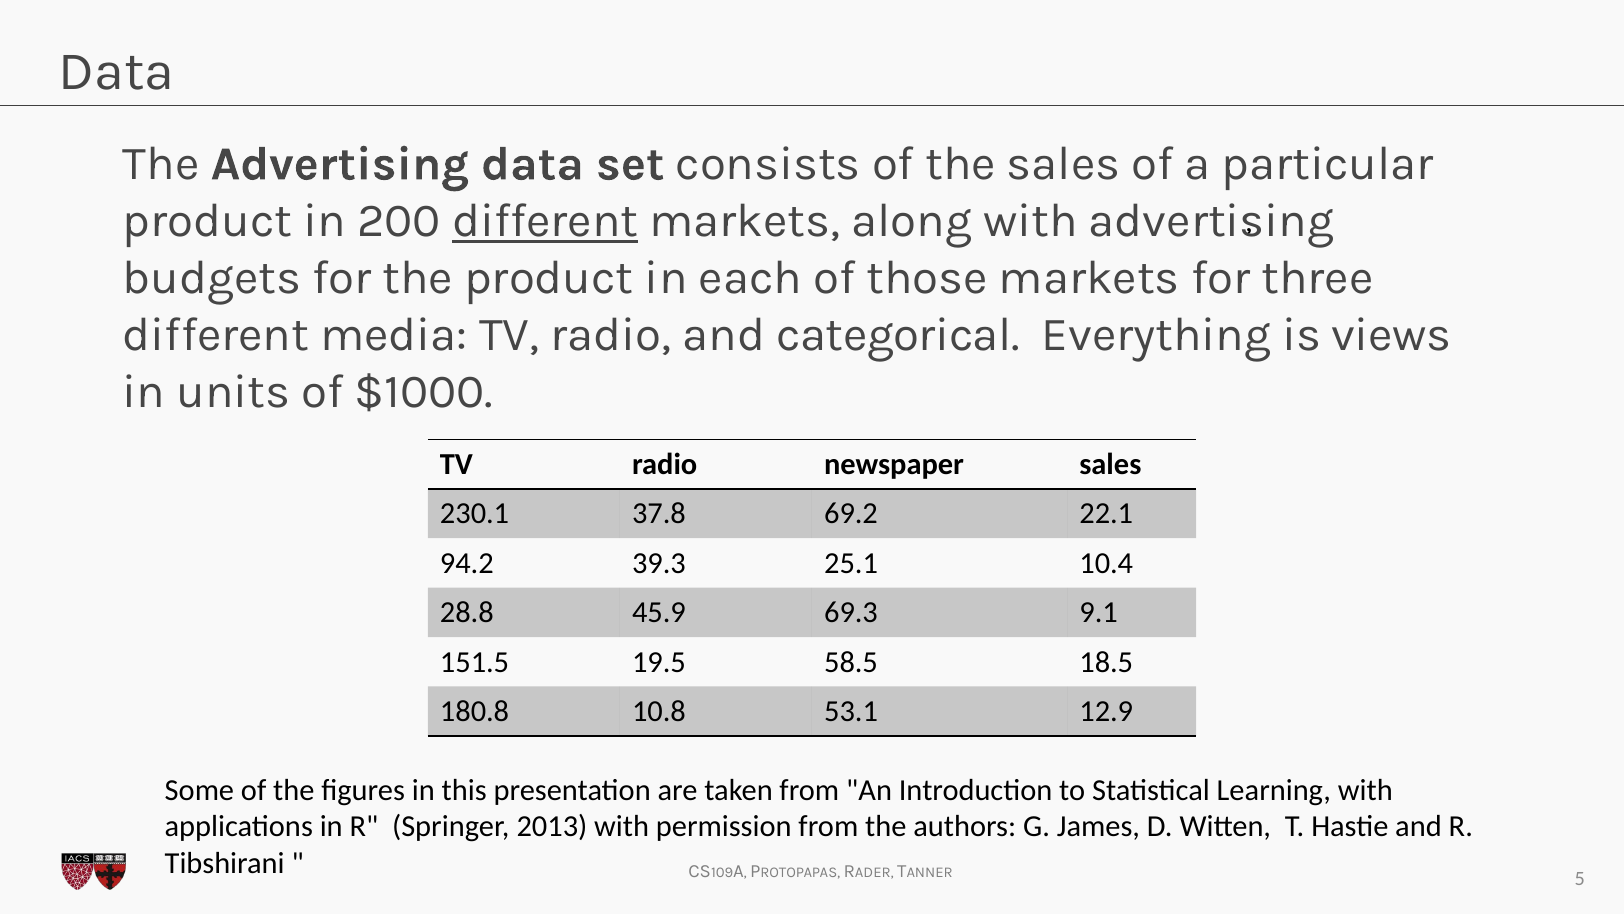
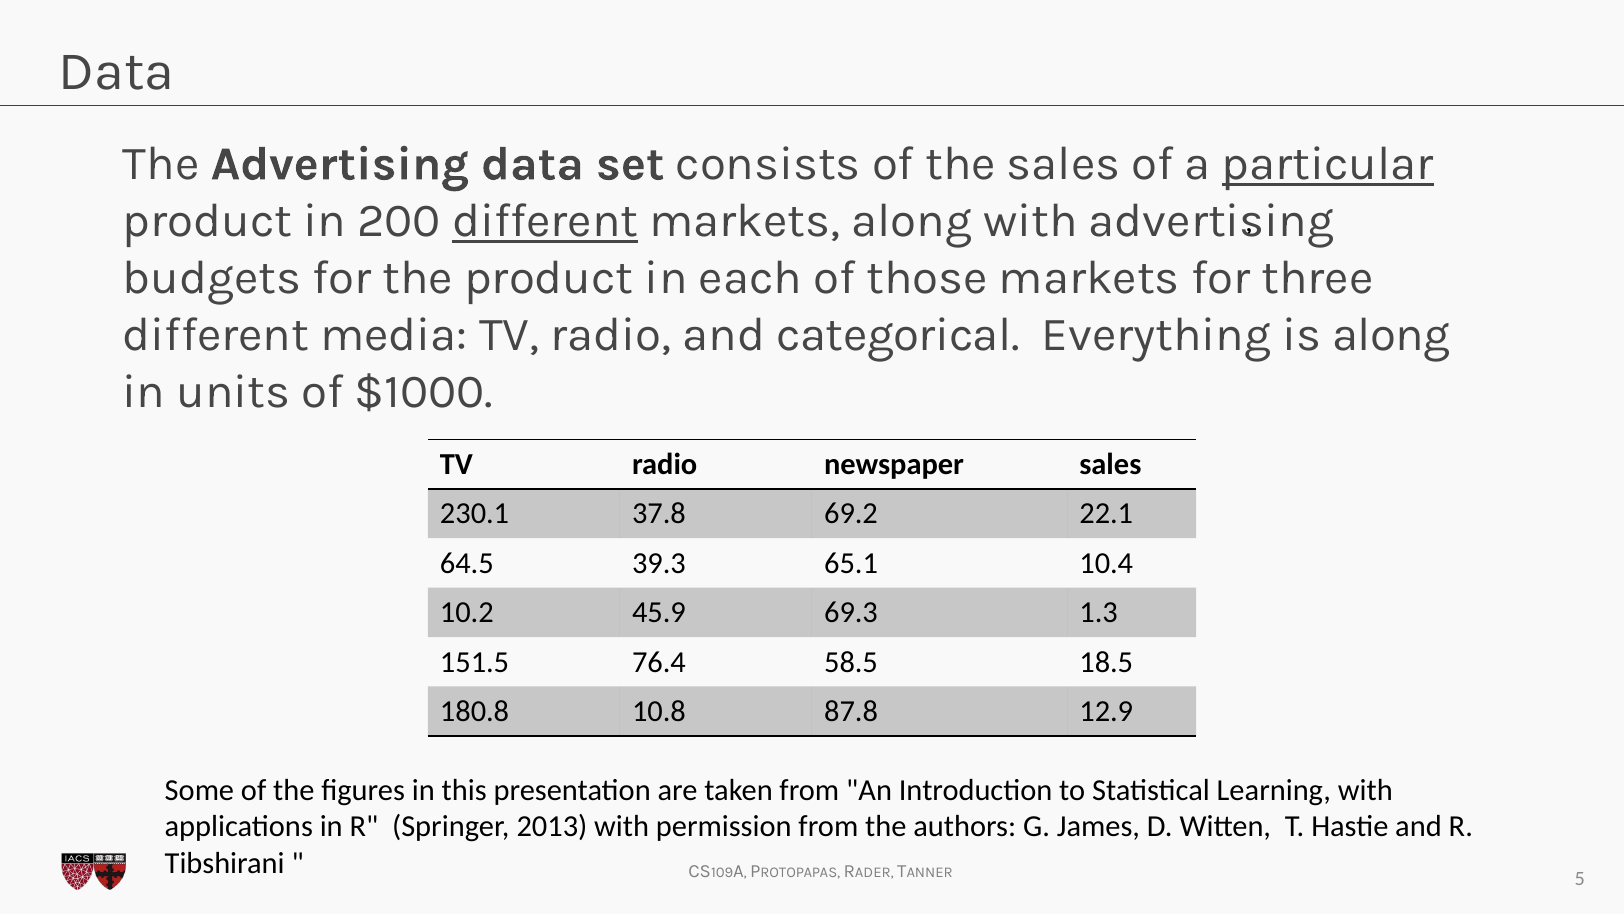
particular underline: none -> present
is views: views -> along
94.2: 94.2 -> 64.5
25.1: 25.1 -> 65.1
28.8: 28.8 -> 10.2
9.1: 9.1 -> 1.3
19.5: 19.5 -> 76.4
53.1: 53.1 -> 87.8
